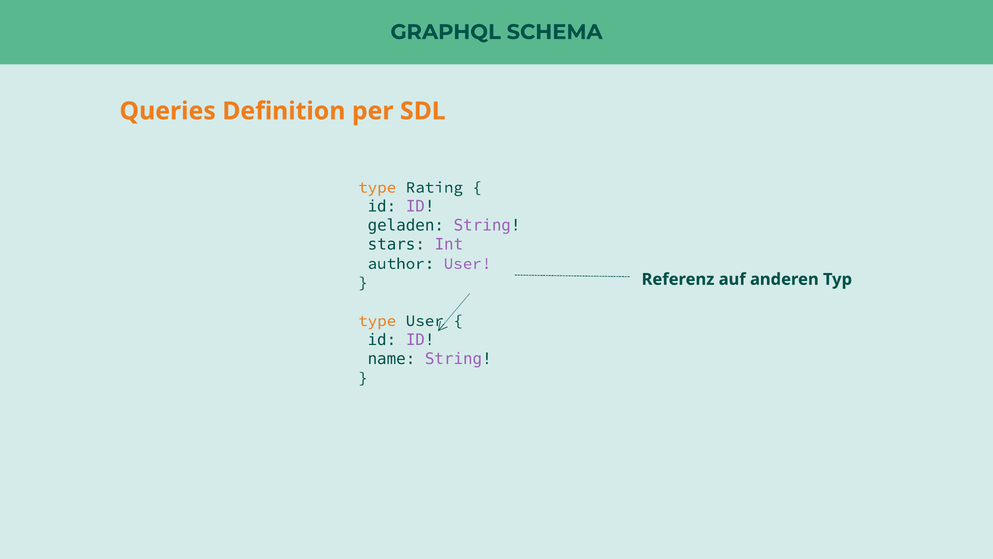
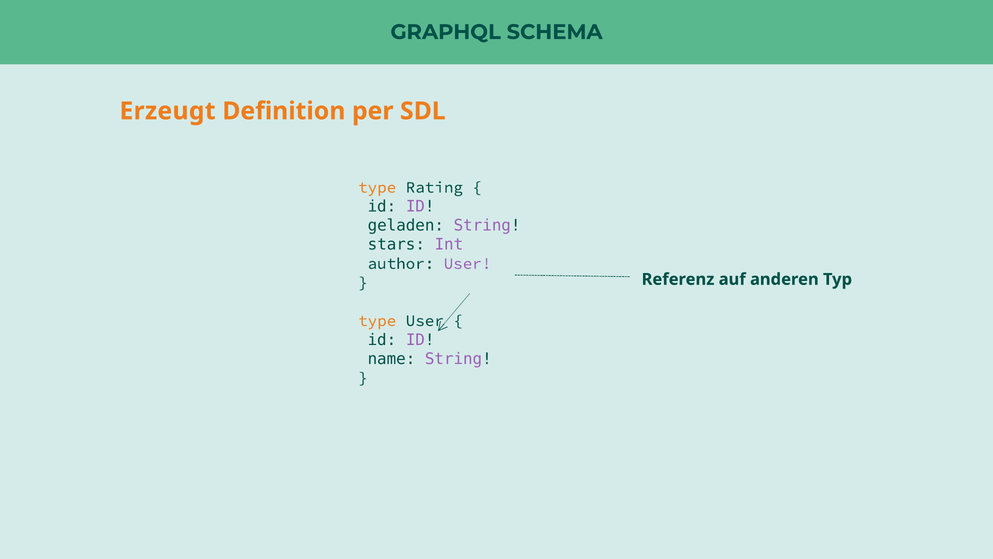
Queries: Queries -> Erzeugt
